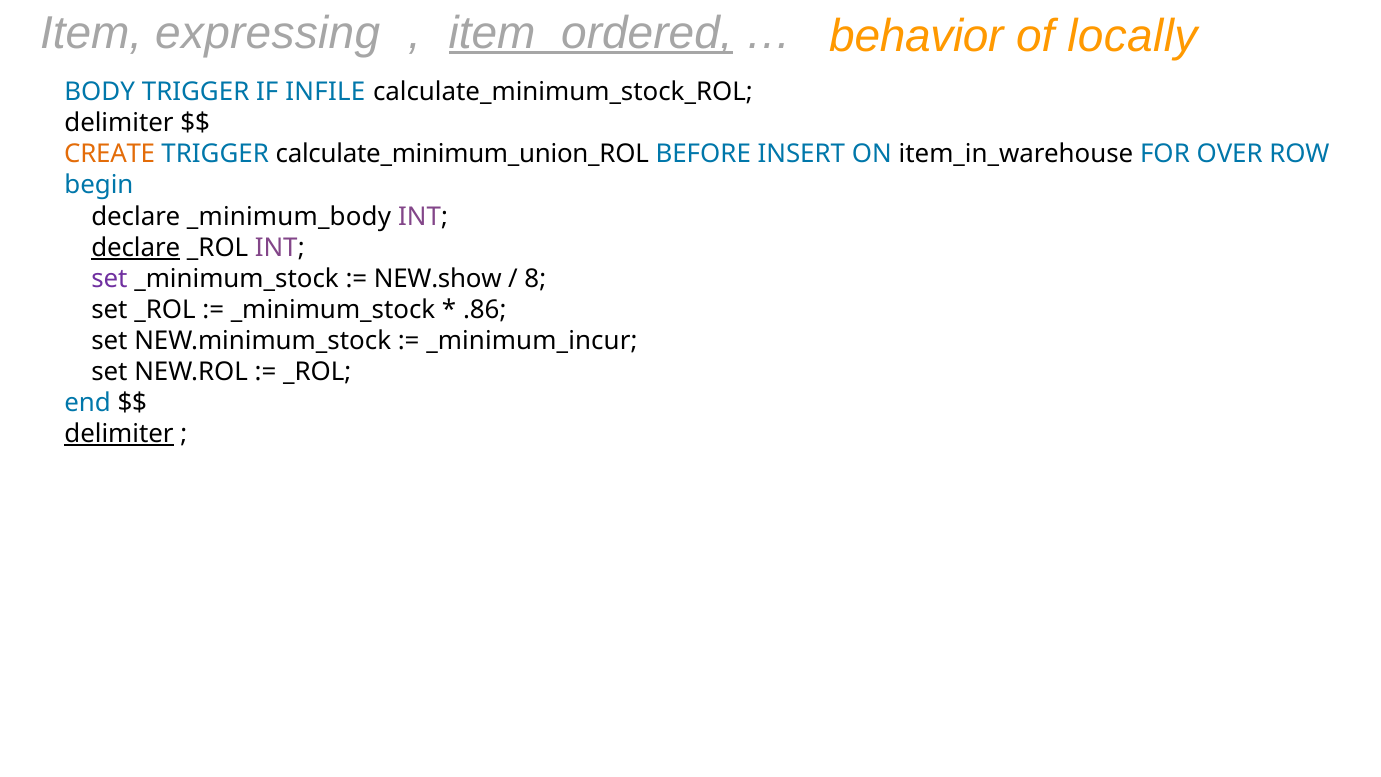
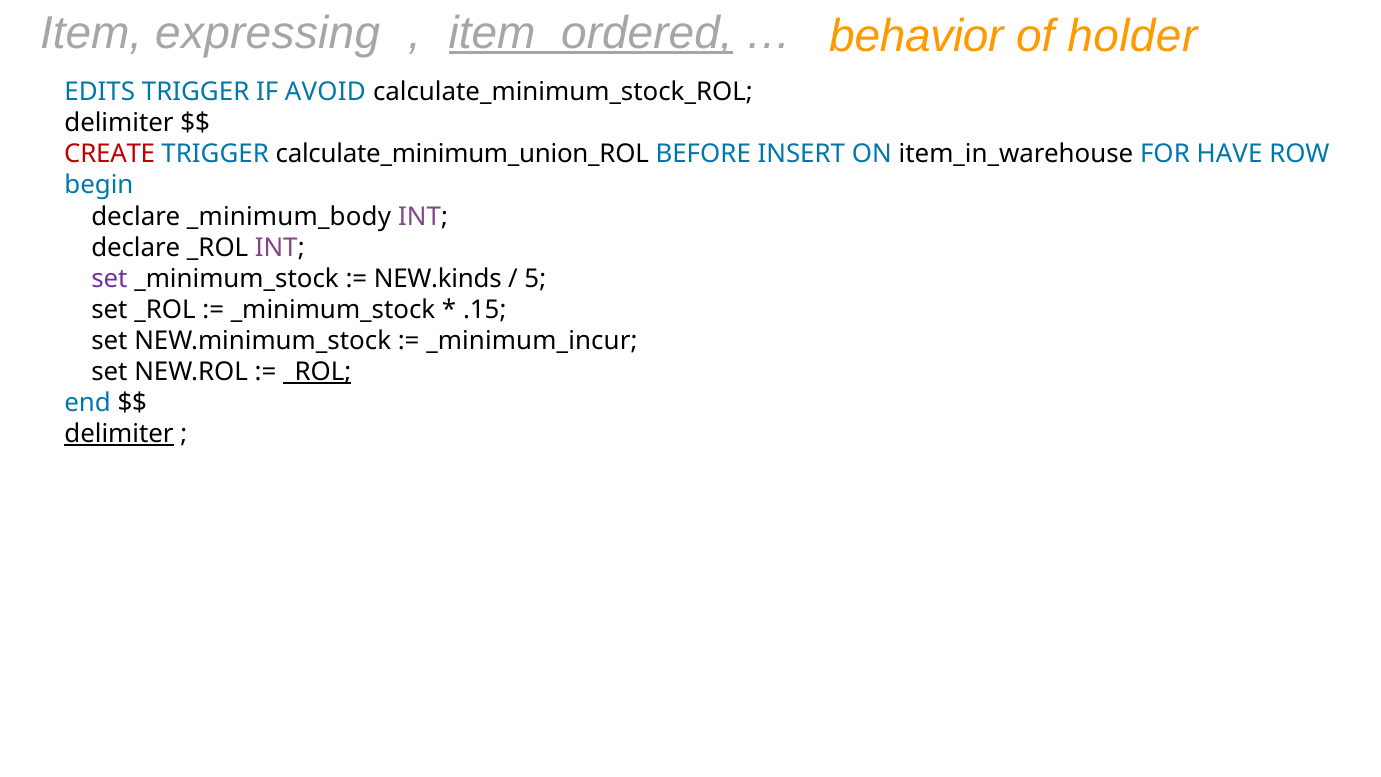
locally: locally -> holder
BODY: BODY -> EDITS
INFILE: INFILE -> AVOID
CREATE colour: orange -> red
OVER: OVER -> HAVE
declare at (136, 248) underline: present -> none
NEW.show: NEW.show -> NEW.kinds
8: 8 -> 5
.86: .86 -> .15
_ROL at (317, 372) underline: none -> present
